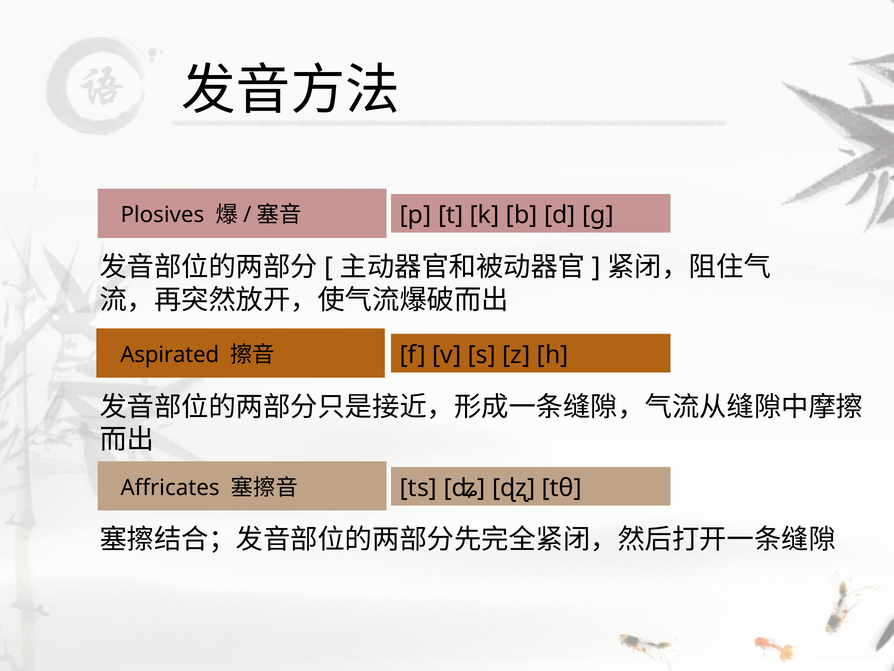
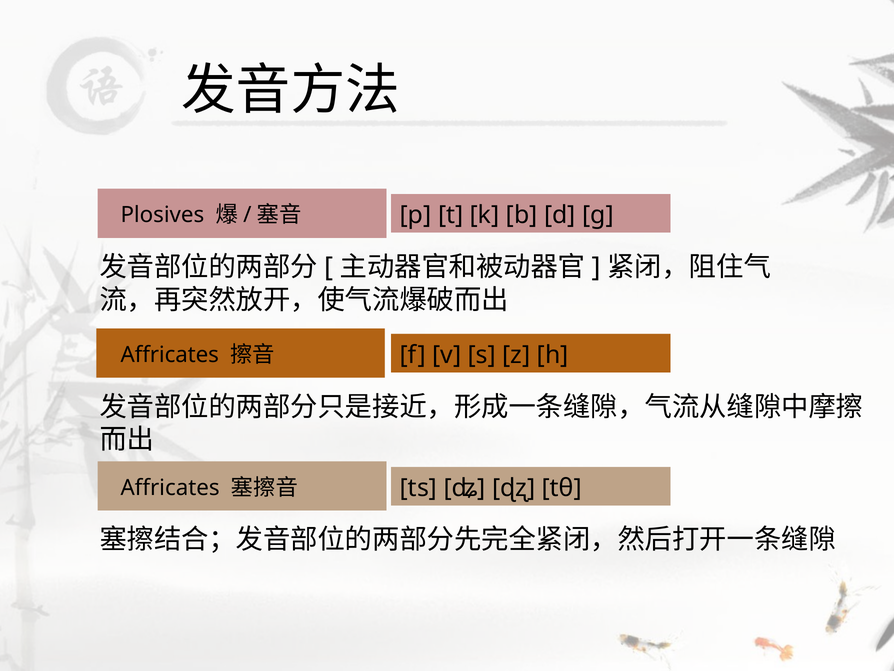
Aspirated at (170, 355): Aspirated -> Affricates
